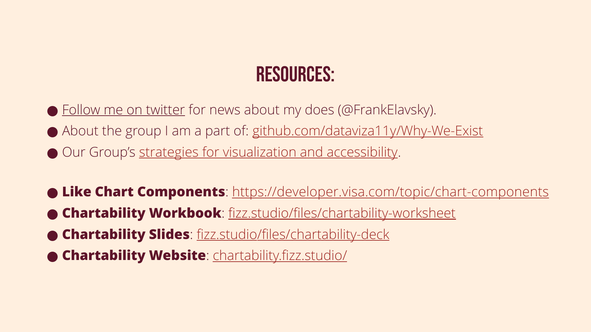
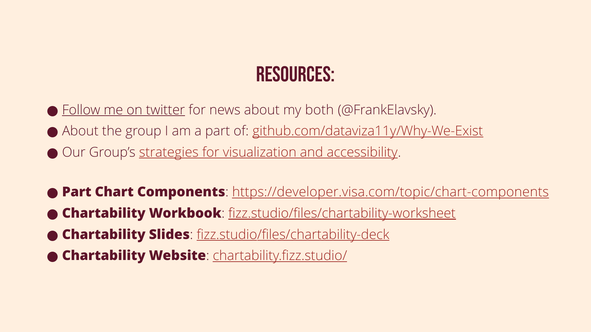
does: does -> both
Like at (77, 192): Like -> Part
